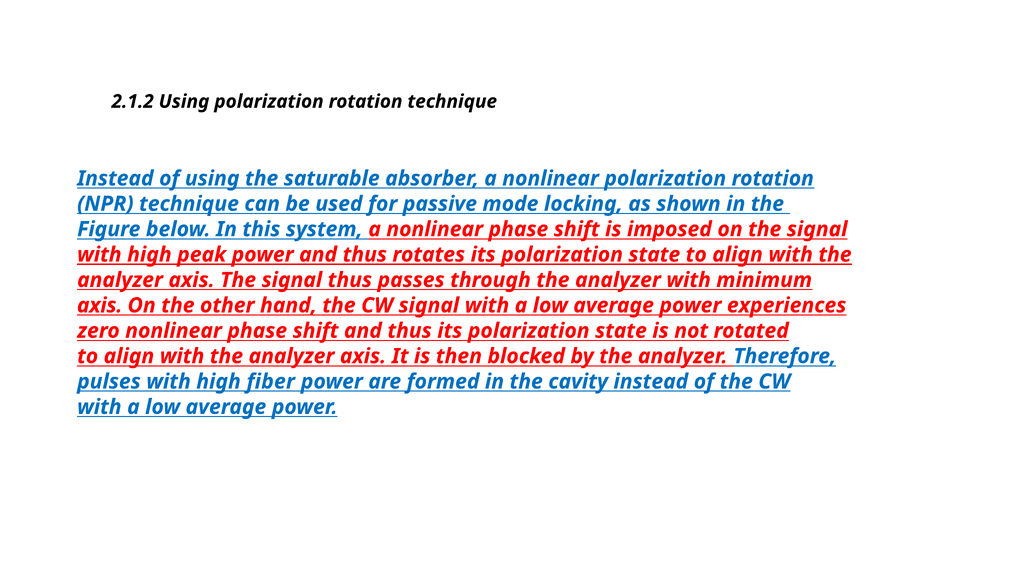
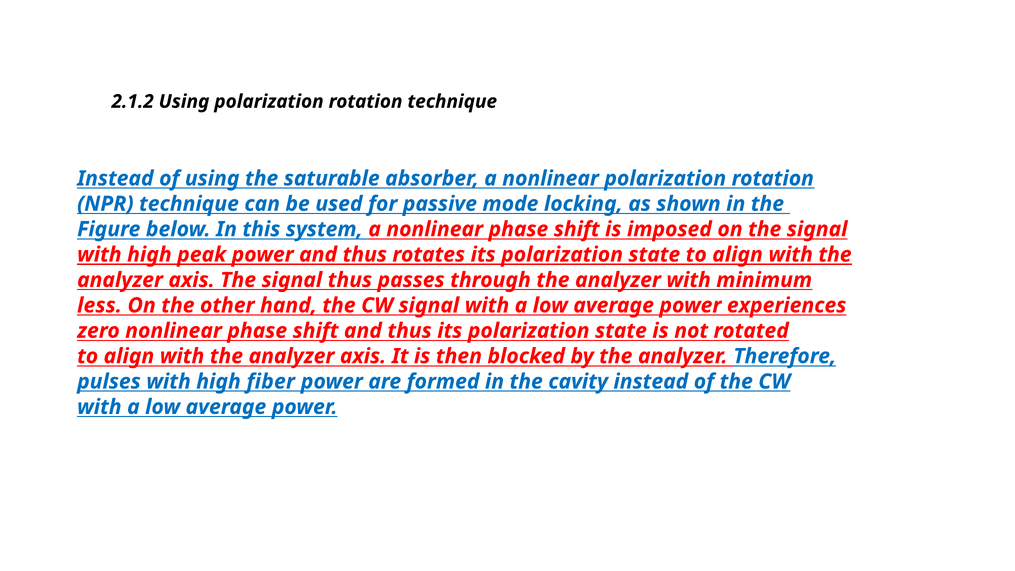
axis at (100, 305): axis -> less
